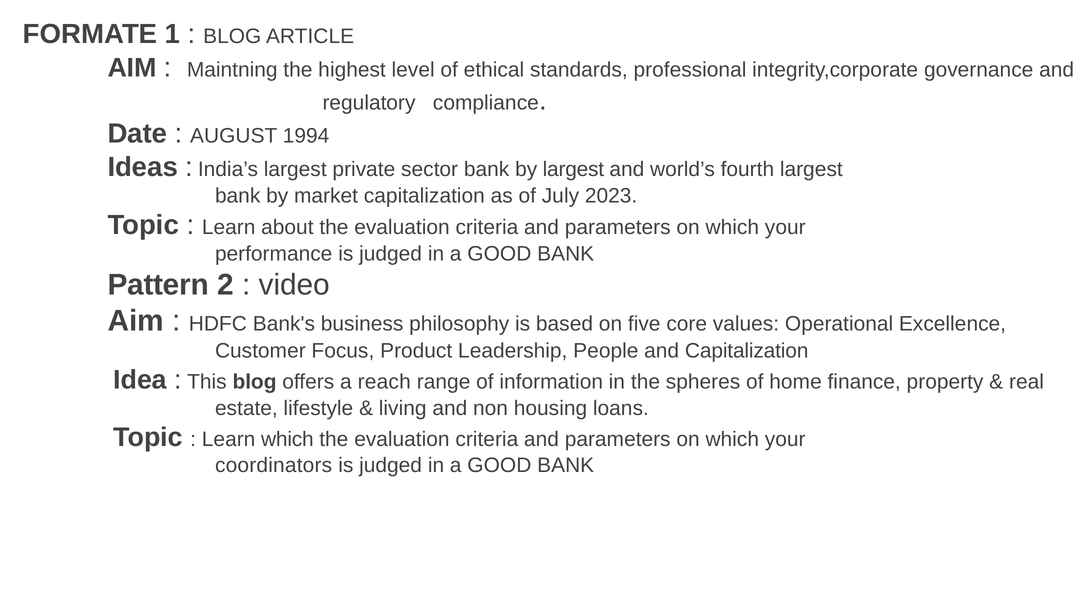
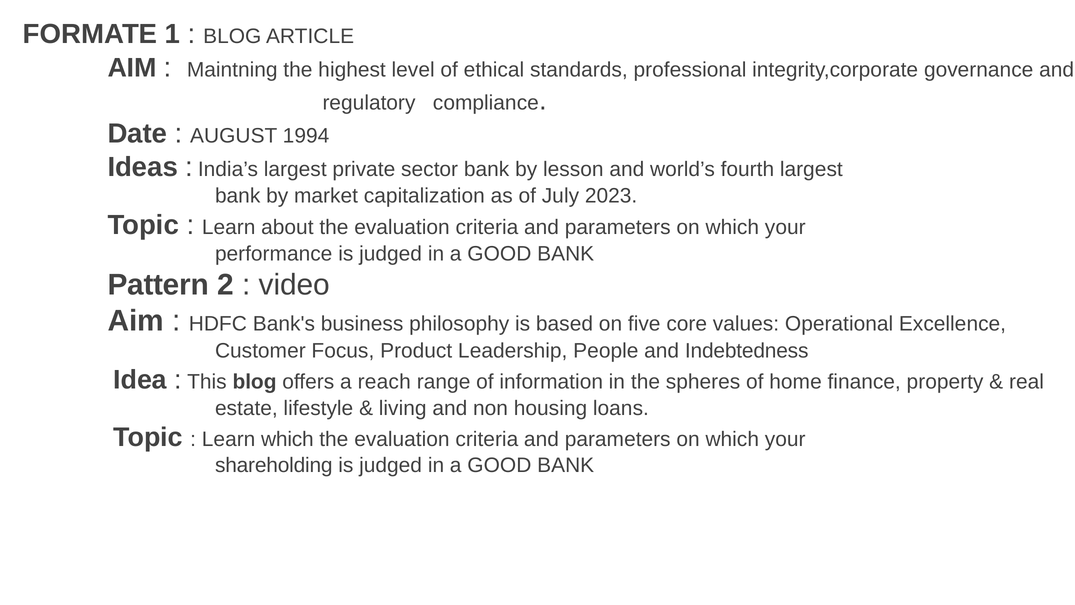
by largest: largest -> lesson
and Capitalization: Capitalization -> Indebtedness
coordinators: coordinators -> shareholding
